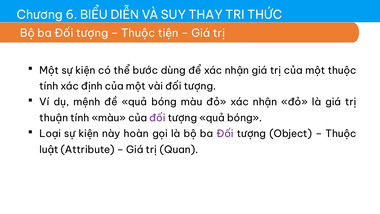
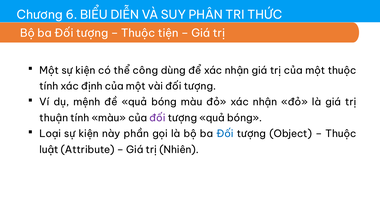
THAY: THAY -> PHÂN
bước: bước -> công
hoàn: hoàn -> phần
Đối at (225, 134) colour: purple -> blue
Quan: Quan -> Nhiên
